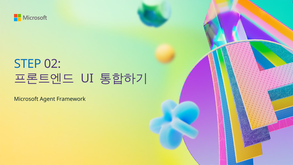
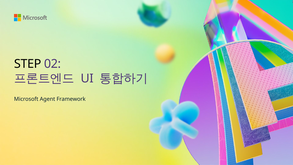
STEP colour: blue -> black
